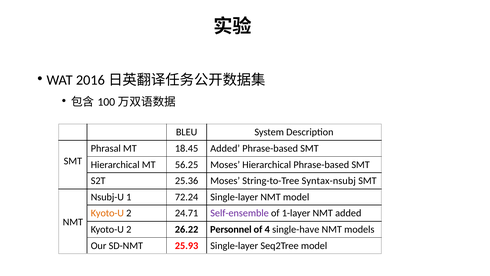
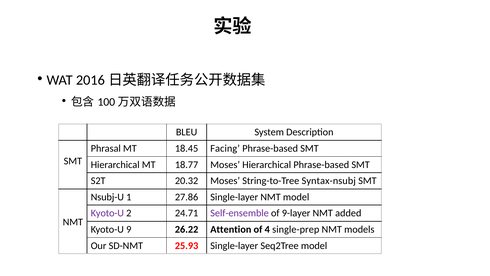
18.45 Added: Added -> Facing
56.25: 56.25 -> 18.77
25.36: 25.36 -> 20.32
72.24: 72.24 -> 27.86
Kyoto-U at (107, 213) colour: orange -> purple
1-layer: 1-layer -> 9-layer
2 at (129, 229): 2 -> 9
Personnel: Personnel -> Attention
single-have: single-have -> single-prep
